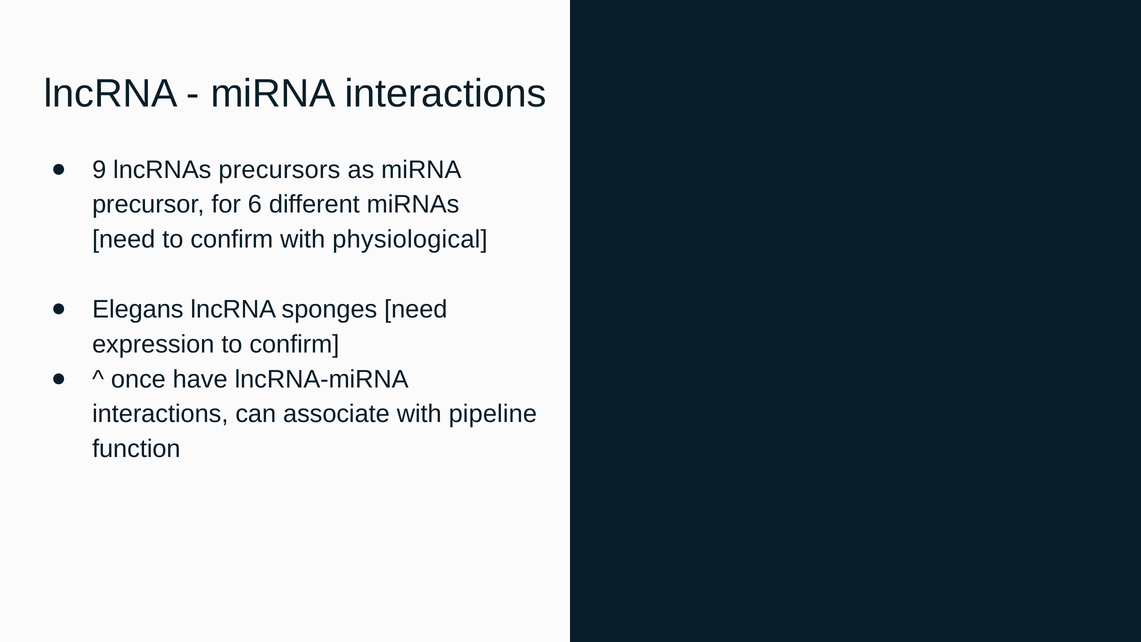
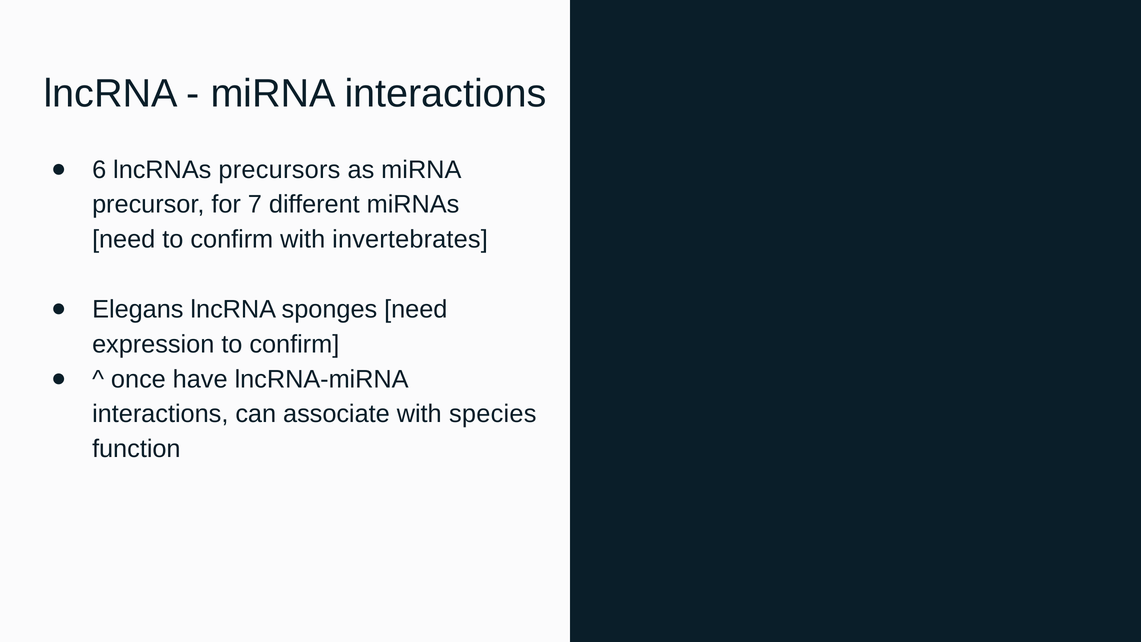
9: 9 -> 6
6: 6 -> 7
physiological: physiological -> invertebrates
pipeline: pipeline -> species
